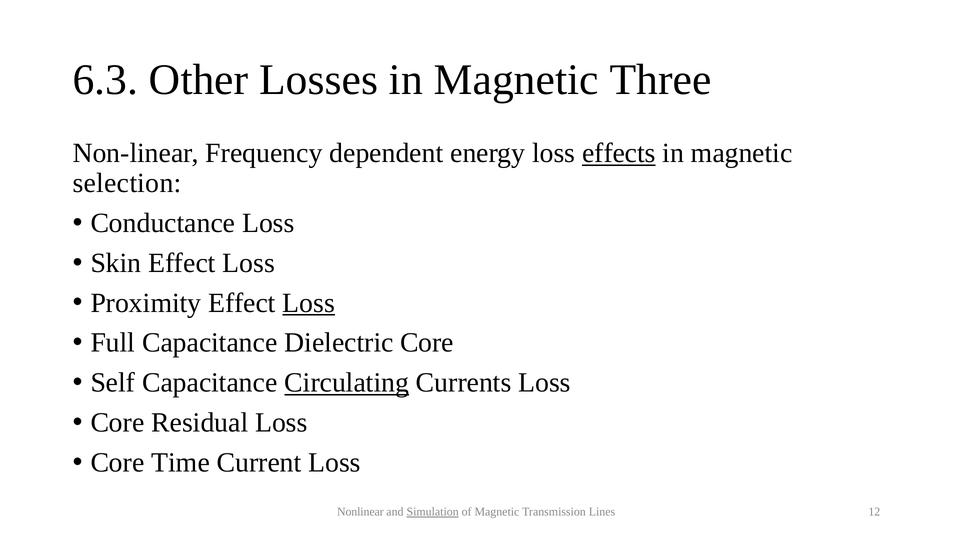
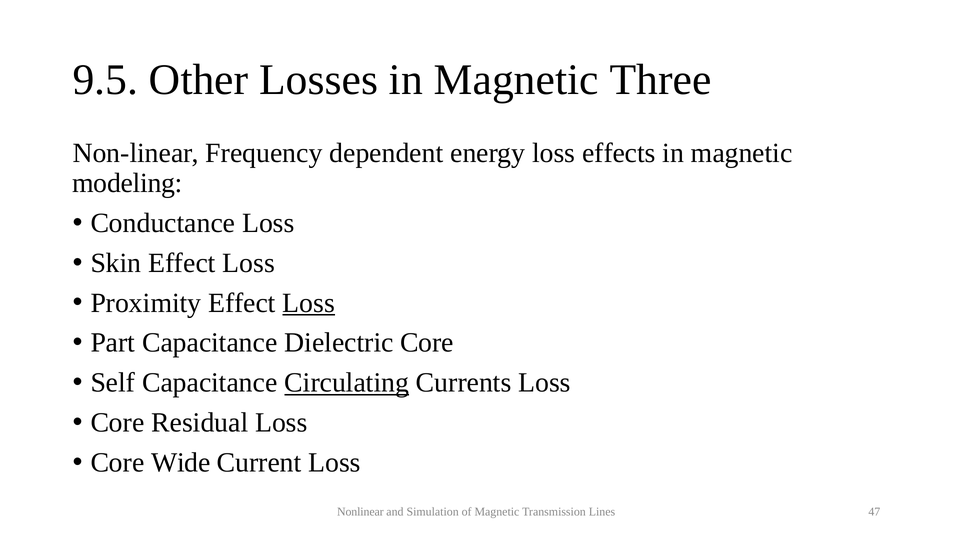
6.3: 6.3 -> 9.5
effects underline: present -> none
selection: selection -> modeling
Full: Full -> Part
Time: Time -> Wide
Simulation underline: present -> none
12: 12 -> 47
